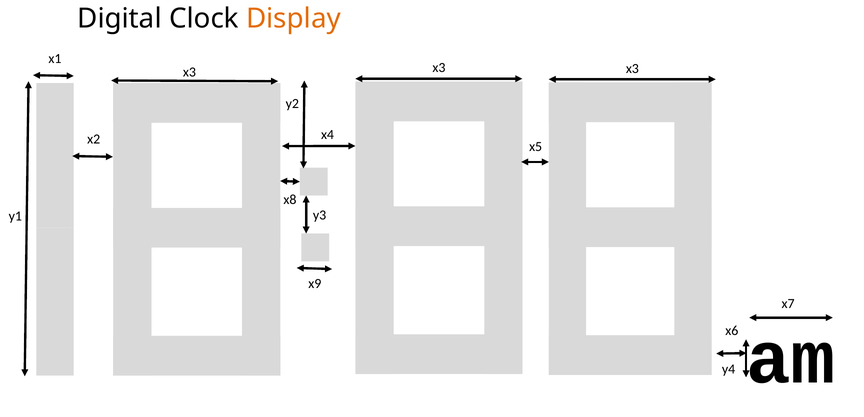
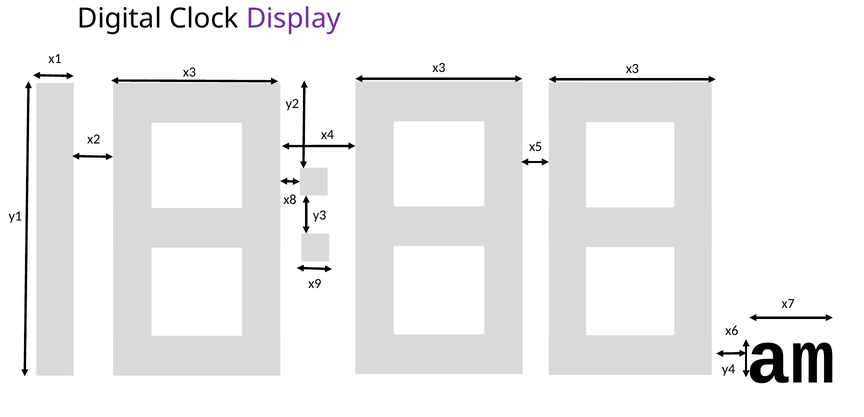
Display colour: orange -> purple
